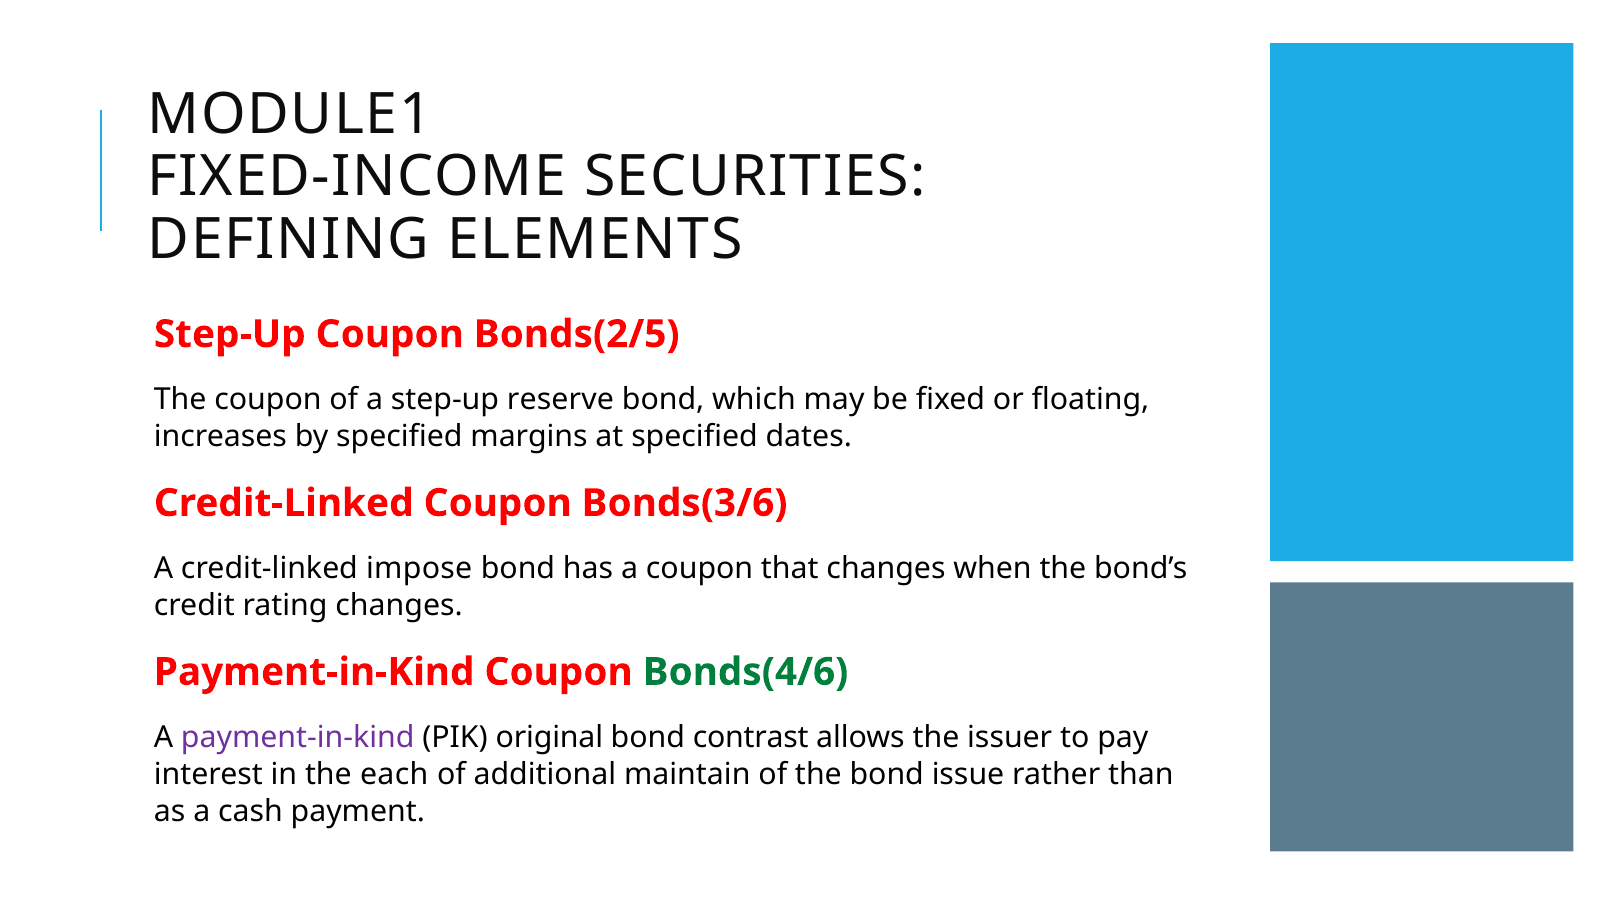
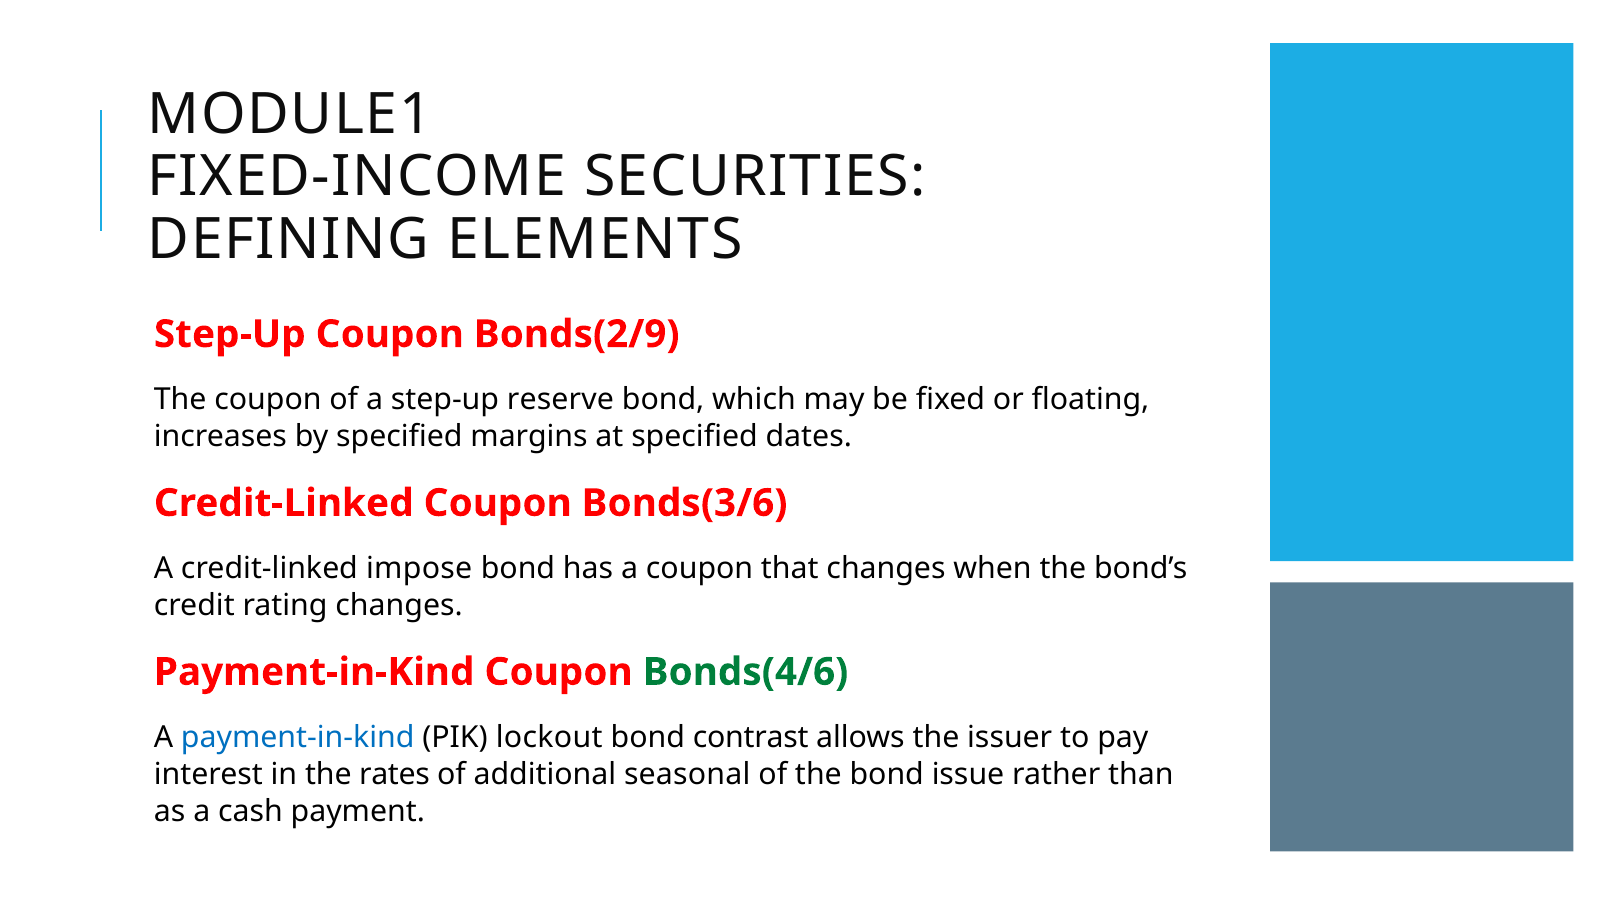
Bonds(2/5: Bonds(2/5 -> Bonds(2/9
payment-in-kind at (298, 738) colour: purple -> blue
original: original -> lockout
each: each -> rates
maintain: maintain -> seasonal
